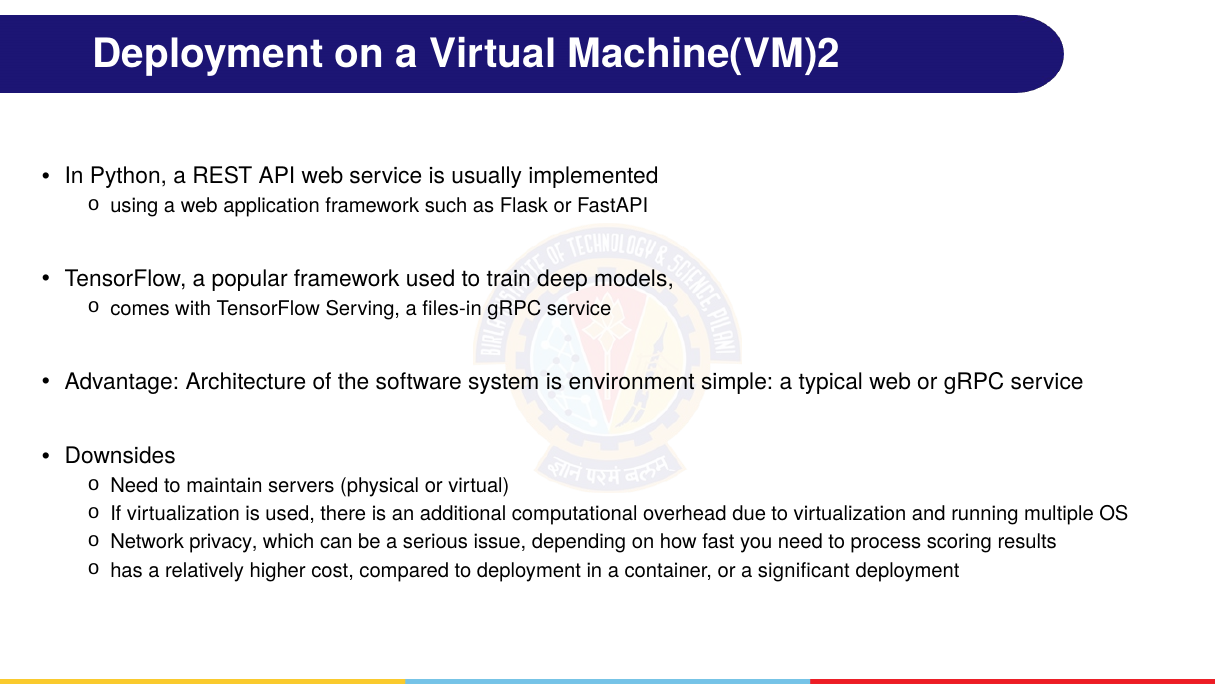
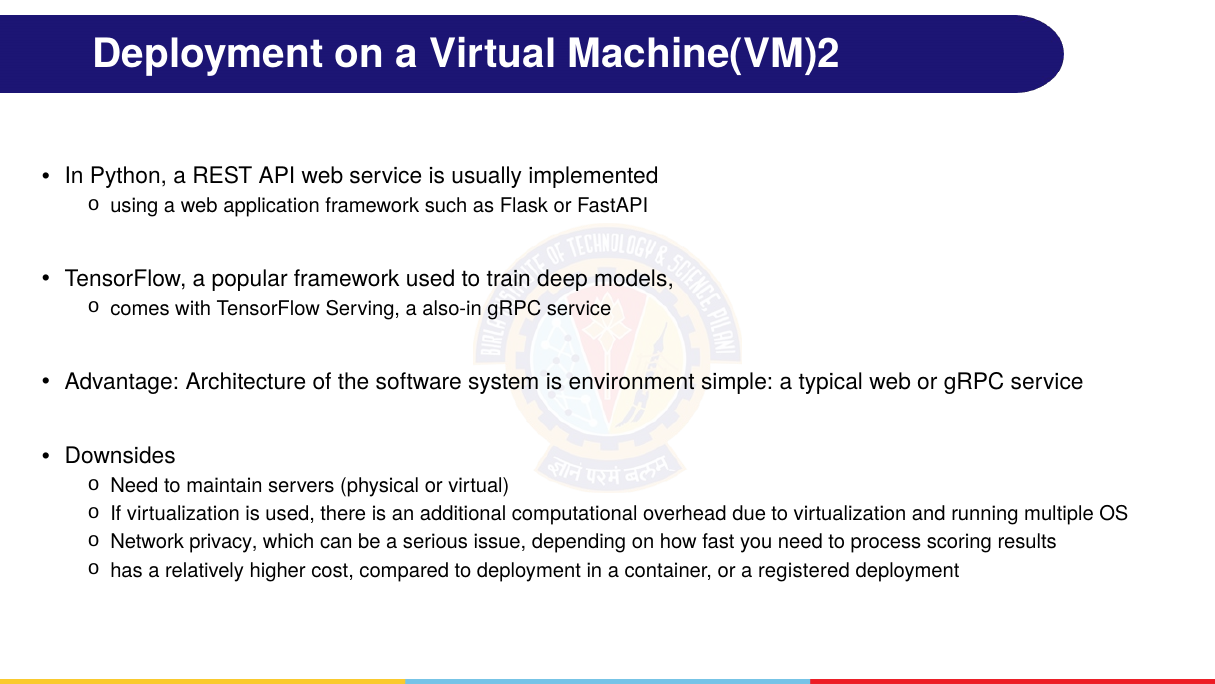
files-in: files-in -> also-in
significant: significant -> registered
